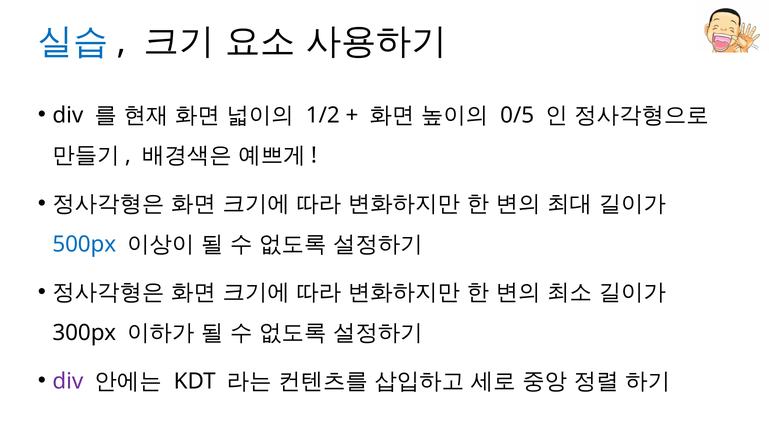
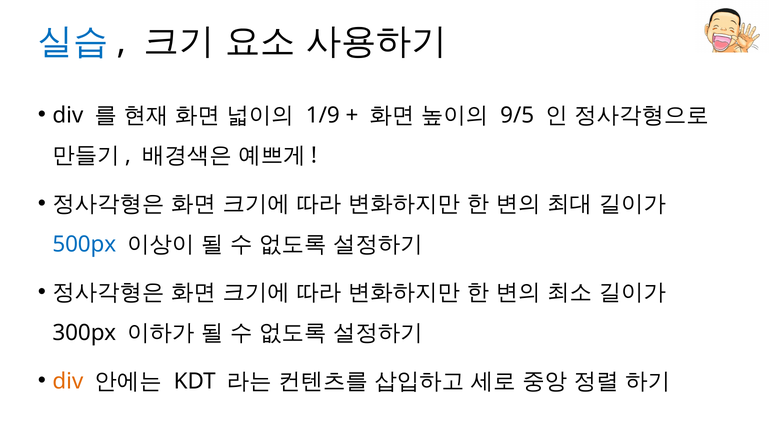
1/2: 1/2 -> 1/9
0/5: 0/5 -> 9/5
div at (68, 381) colour: purple -> orange
